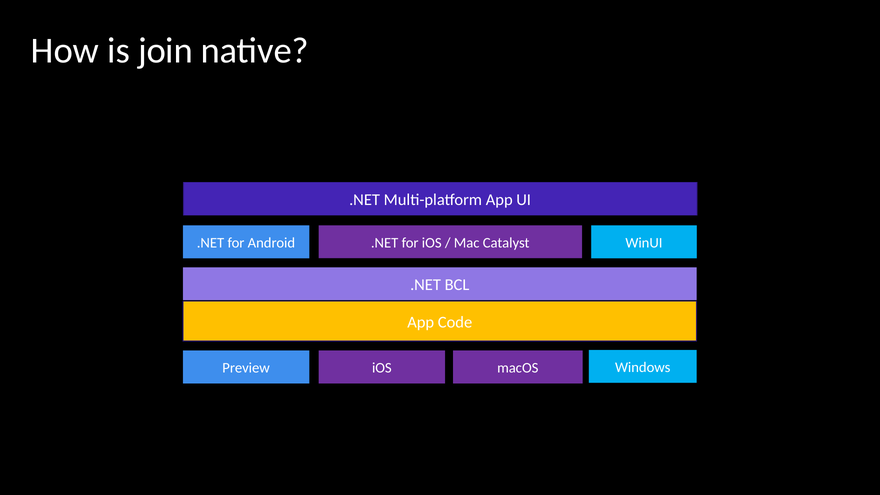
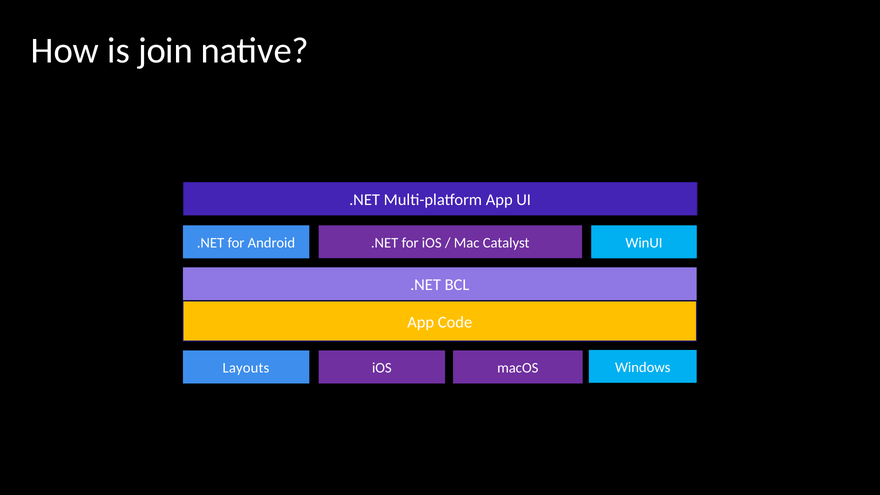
Preview: Preview -> Layouts
